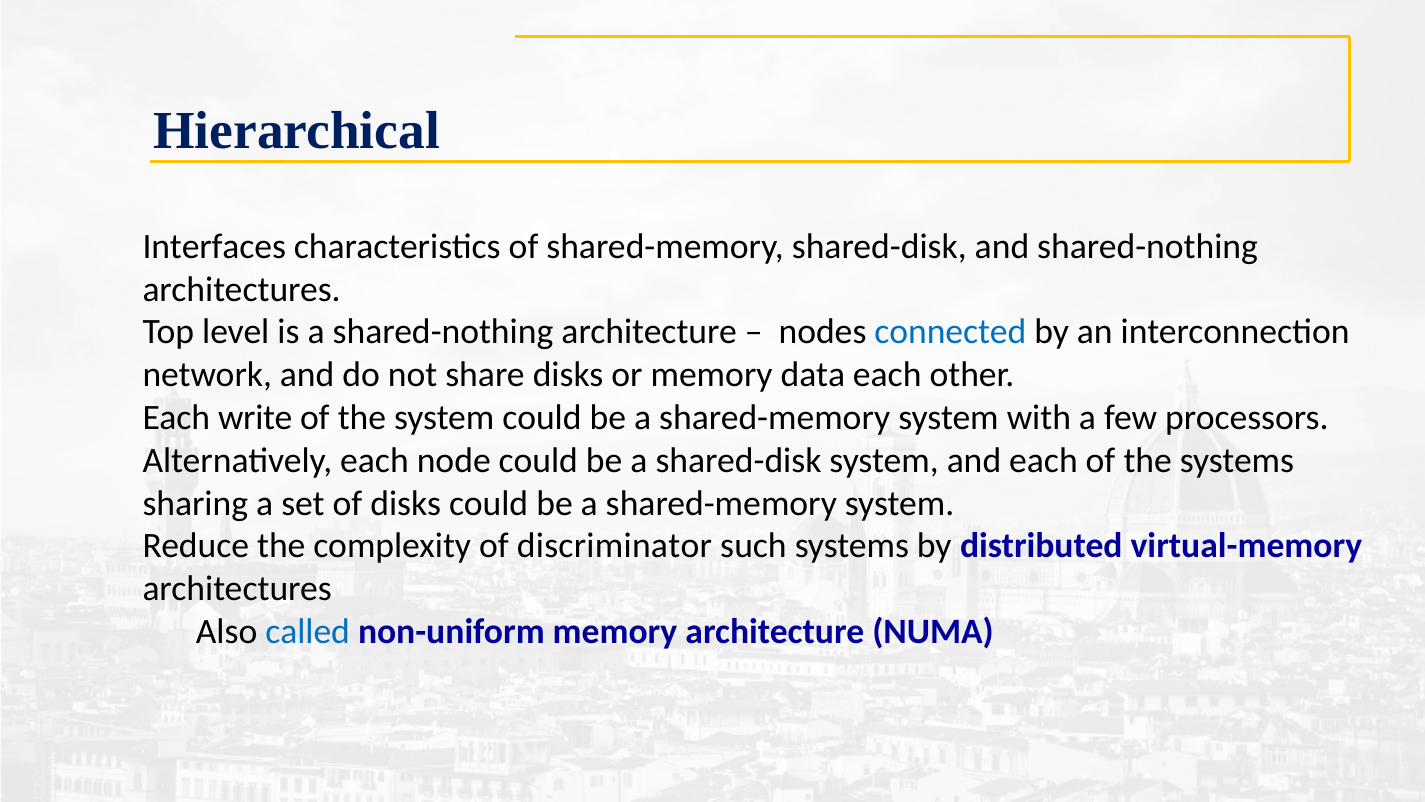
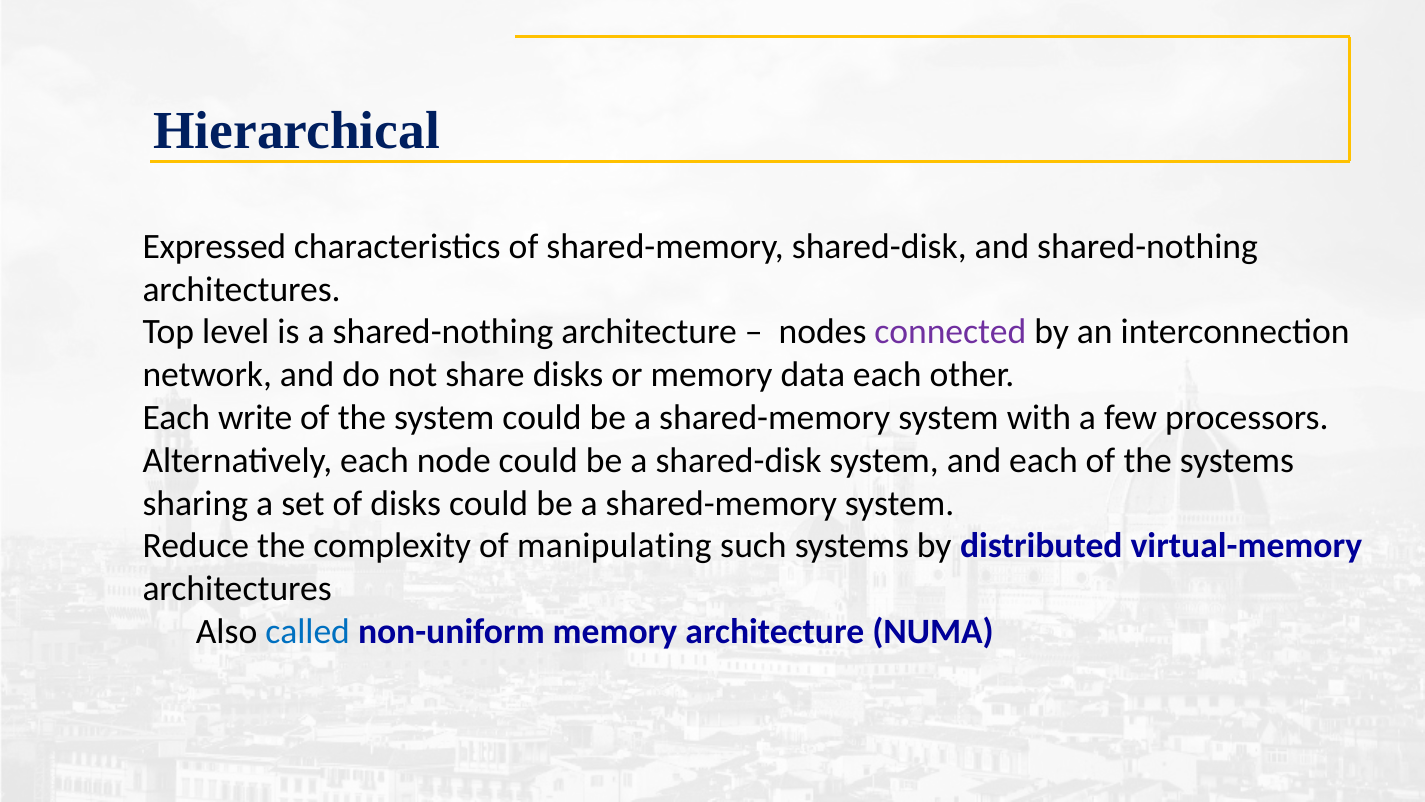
Interfaces: Interfaces -> Expressed
connected colour: blue -> purple
discriminator: discriminator -> manipulating
